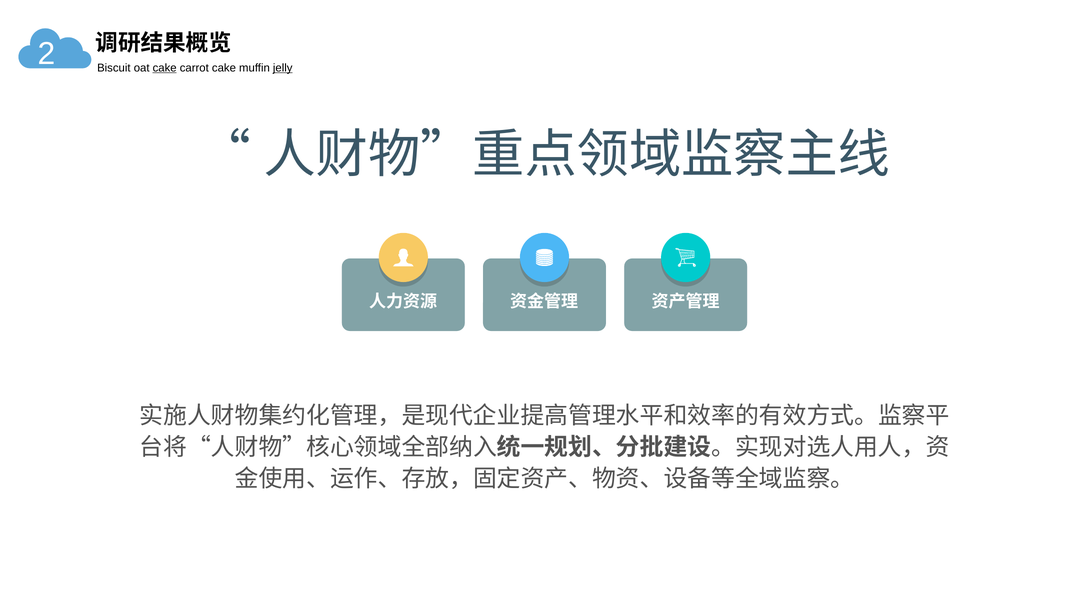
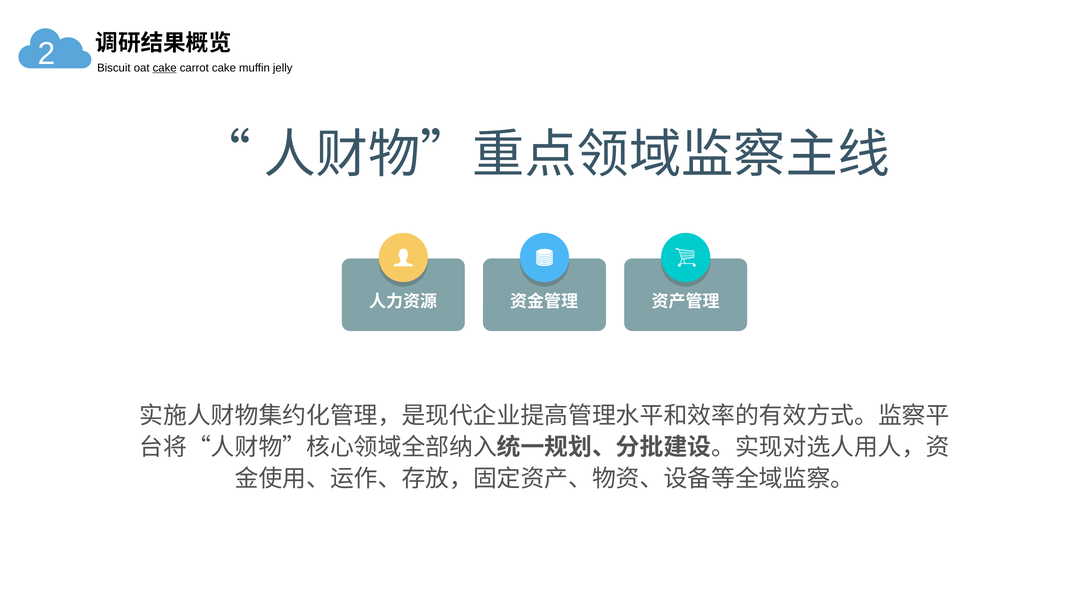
jelly underline: present -> none
